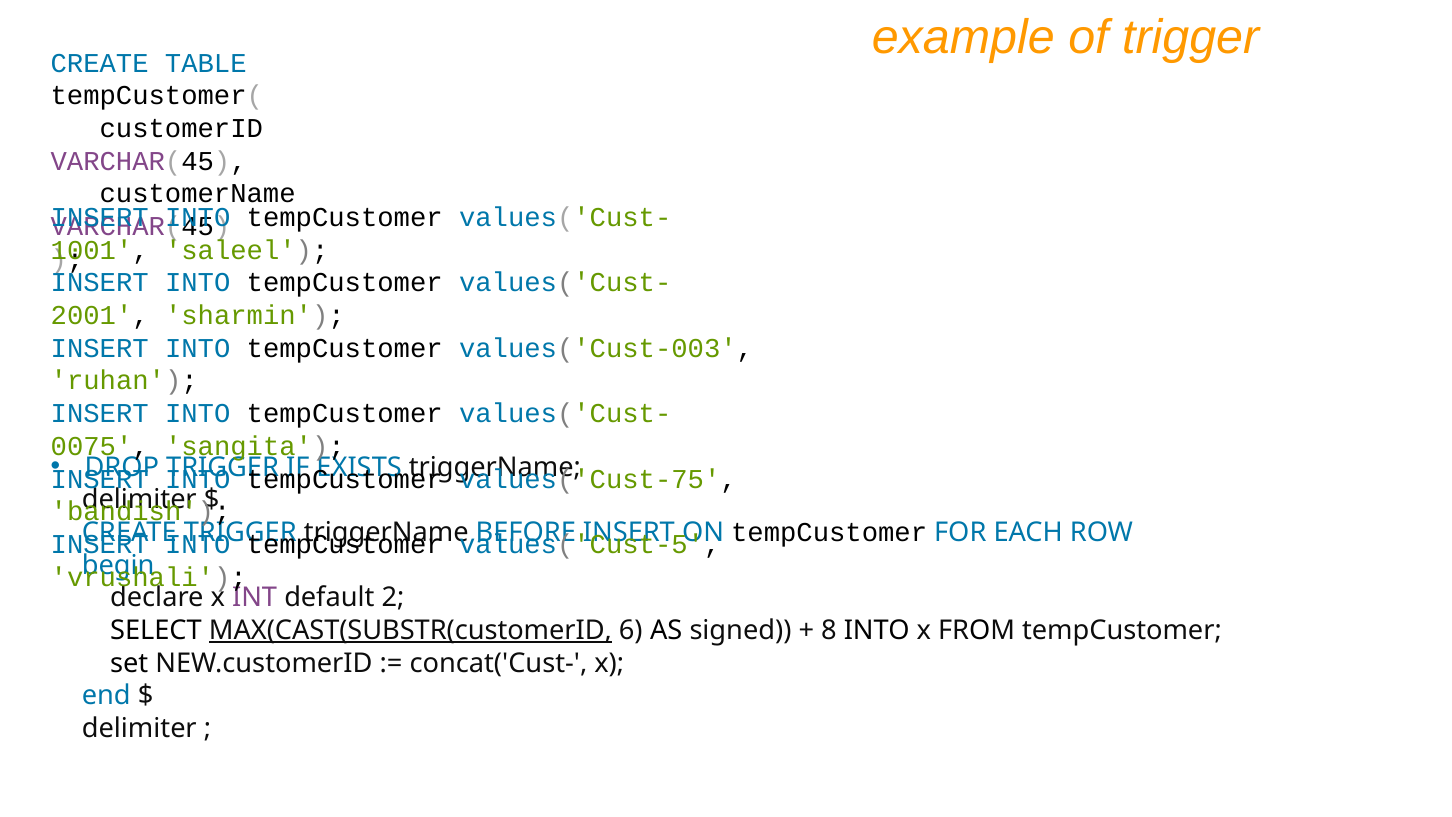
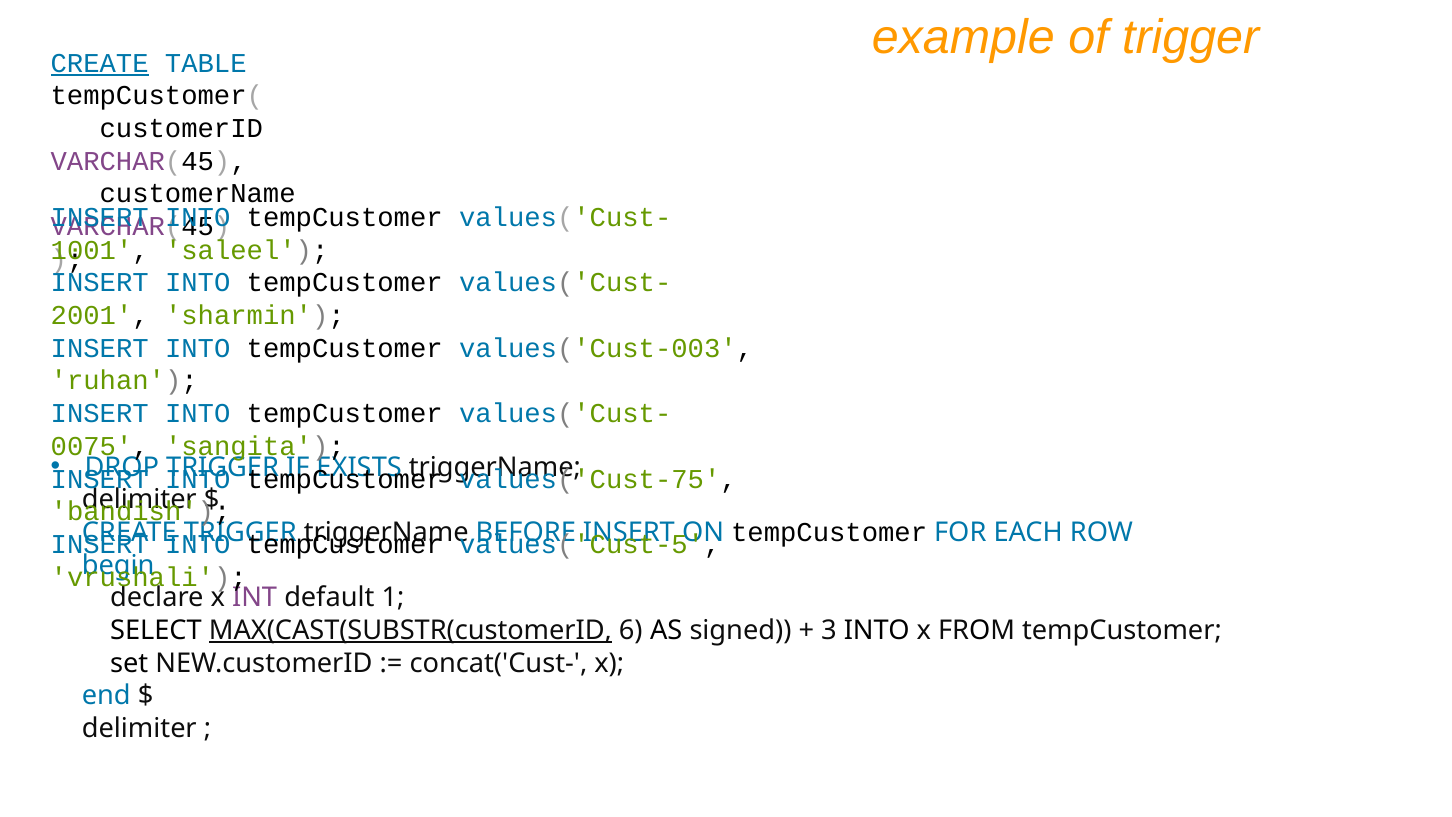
CREATE at (100, 63) underline: none -> present
2: 2 -> 1
8: 8 -> 3
